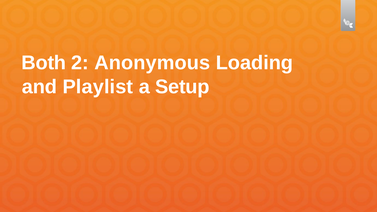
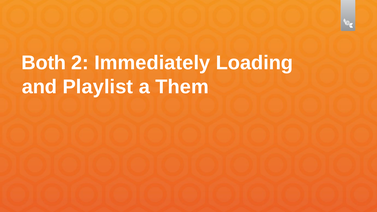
Anonymous: Anonymous -> Immediately
Setup: Setup -> Them
